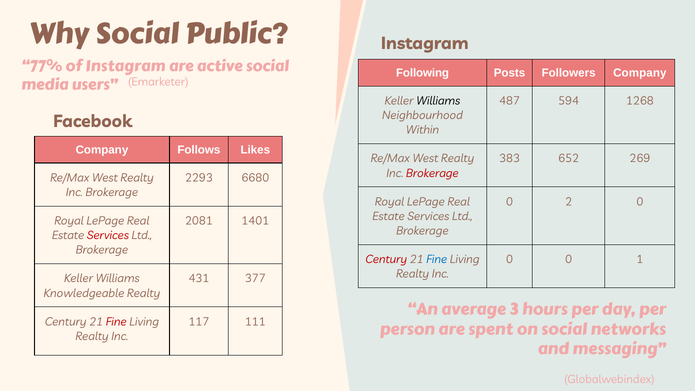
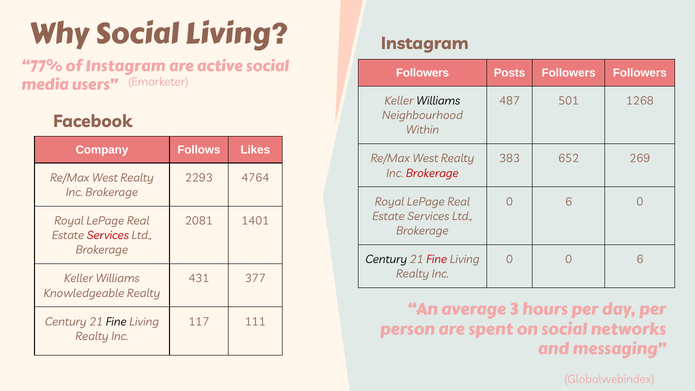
Social Public: Public -> Living
Following at (423, 73): Following -> Followers
Followers Company: Company -> Followers
594: 594 -> 501
6680: 6680 -> 4764
2 at (569, 202): 2 -> 6
Century at (386, 259) colour: red -> black
Fine at (437, 259) colour: blue -> red
0 0 1: 1 -> 6
Fine at (116, 322) colour: red -> black
